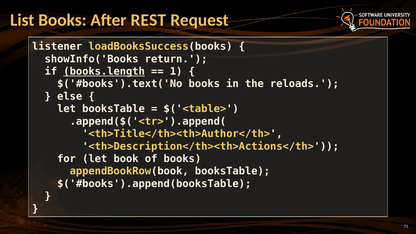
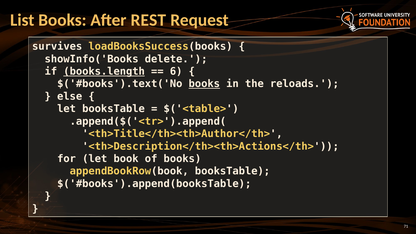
listener: listener -> survives
return: return -> delete
1: 1 -> 6
books at (204, 84) underline: none -> present
